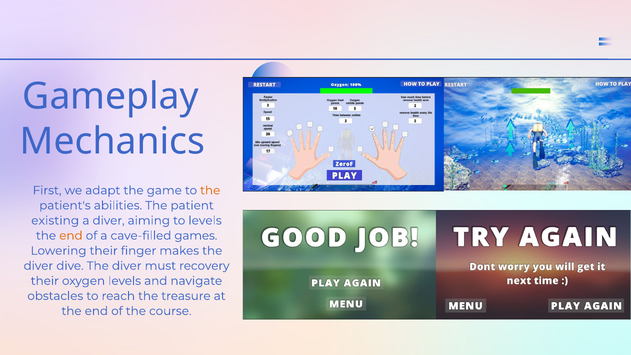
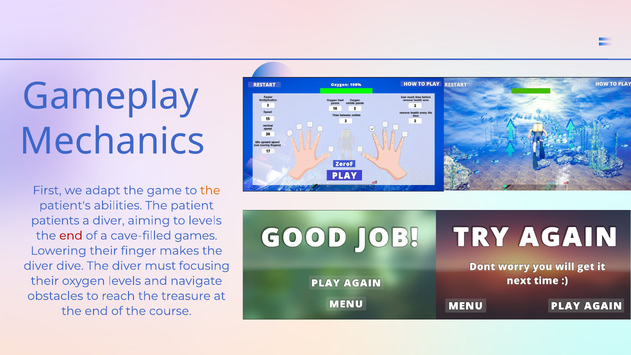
existing: existing -> patients
end at (71, 236) colour: orange -> red
recovery: recovery -> focusing
